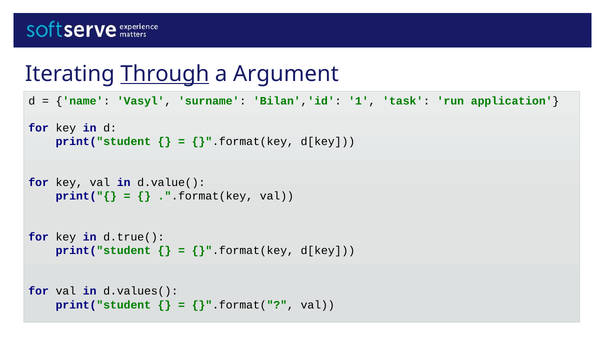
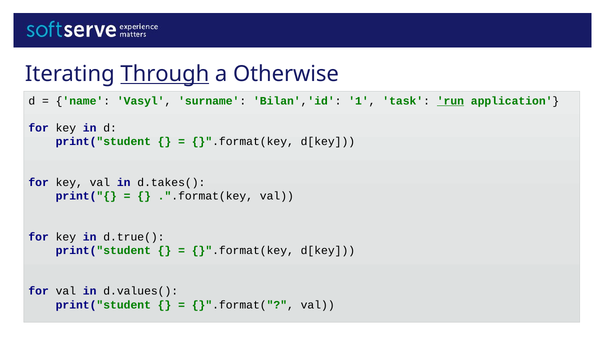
Argument: Argument -> Otherwise
run underline: none -> present
d.value(: d.value( -> d.takes(
